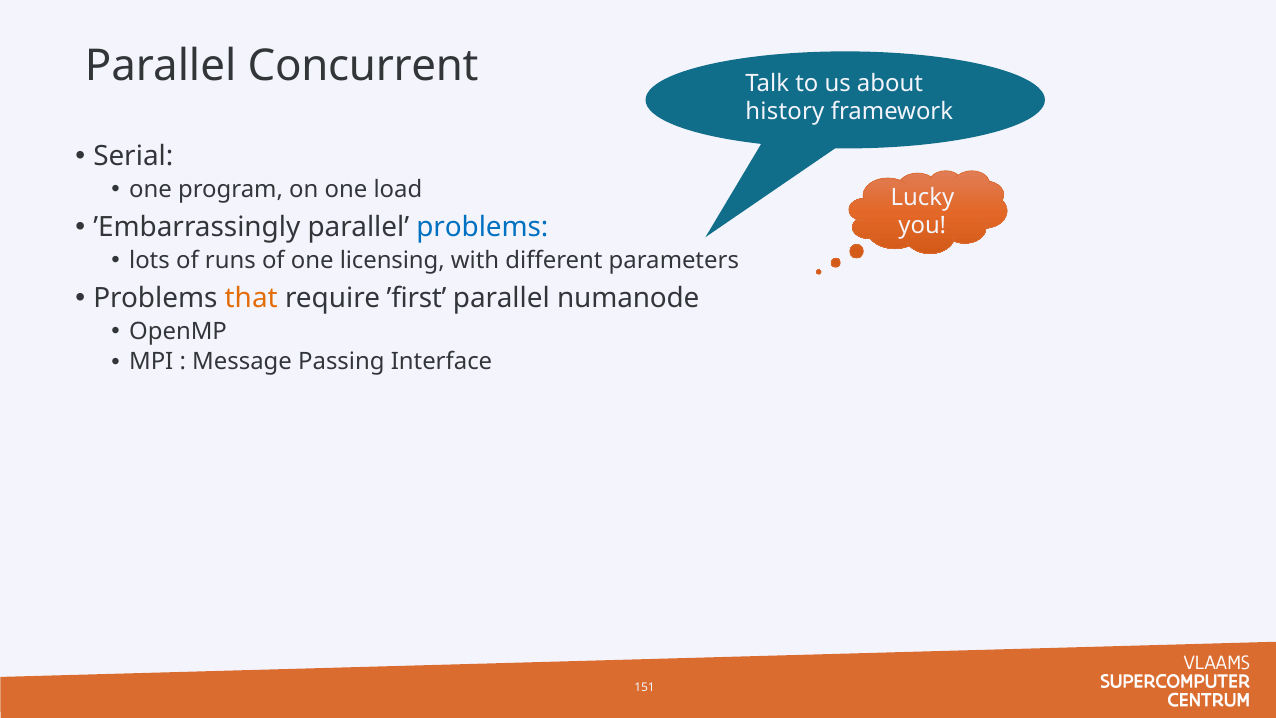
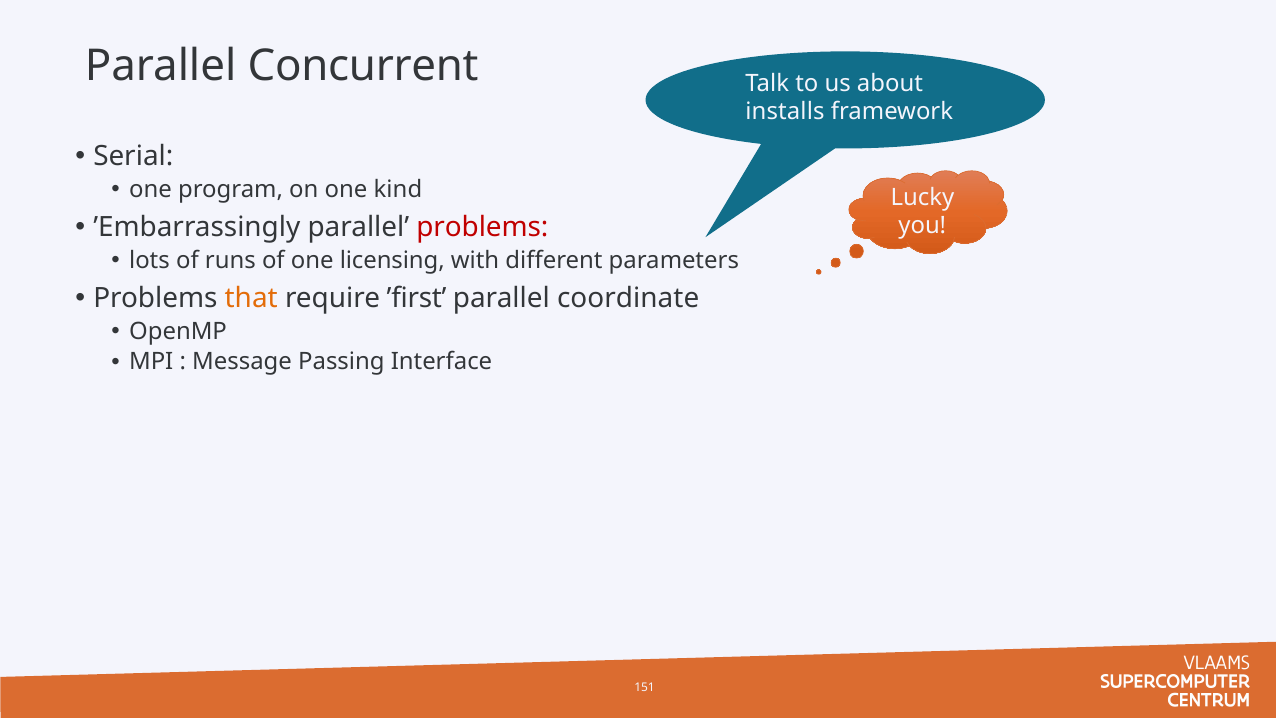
history: history -> installs
load: load -> kind
problems at (482, 227) colour: blue -> red
numanode: numanode -> coordinate
